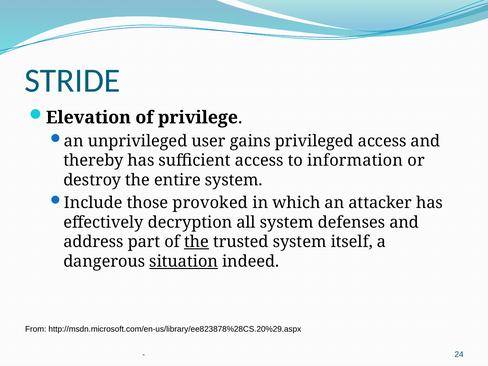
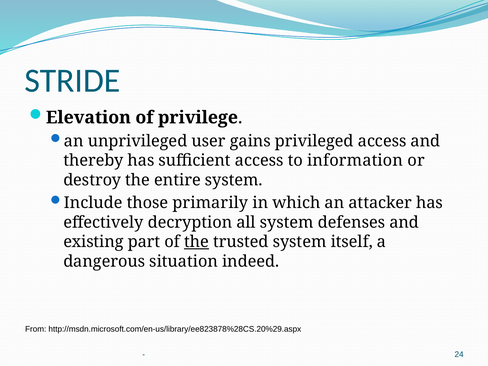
provoked: provoked -> primarily
address: address -> existing
situation underline: present -> none
